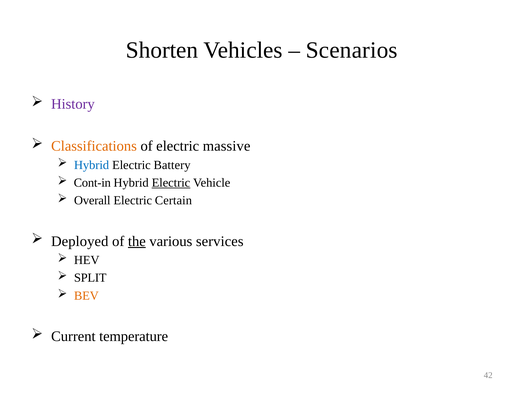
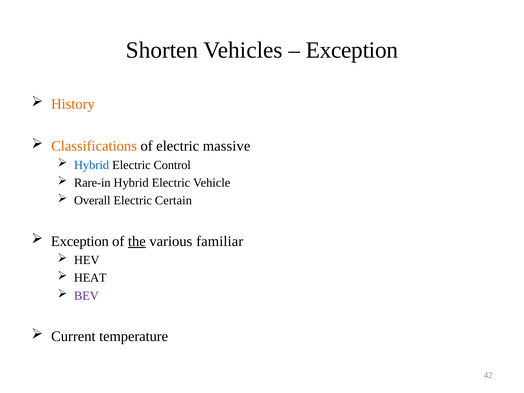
Scenarios at (352, 50): Scenarios -> Exception
History colour: purple -> orange
Battery: Battery -> Control
Cont-in: Cont-in -> Rare-in
Electric at (171, 183) underline: present -> none
Deployed at (80, 241): Deployed -> Exception
services: services -> familiar
SPLIT: SPLIT -> HEAT
BEV colour: orange -> purple
